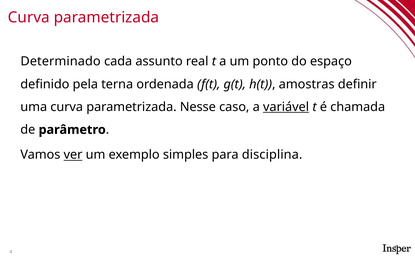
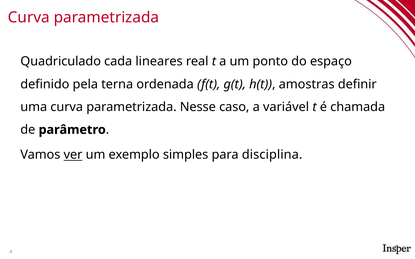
Determinado: Determinado -> Quadriculado
assunto: assunto -> lineares
variável underline: present -> none
